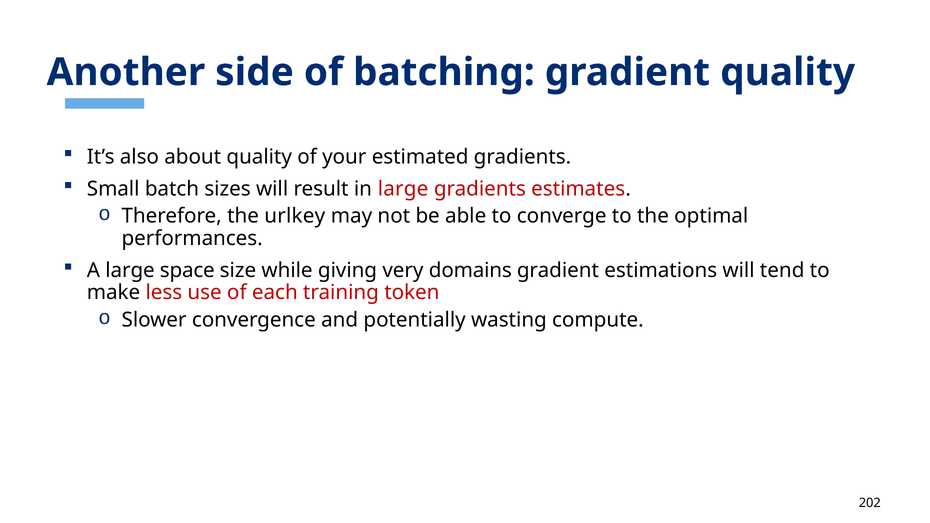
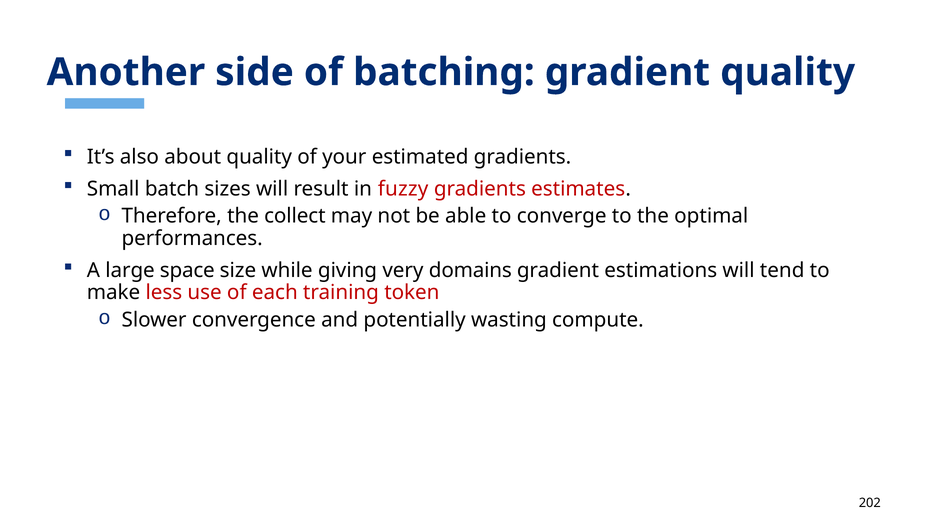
in large: large -> fuzzy
urlkey: urlkey -> collect
